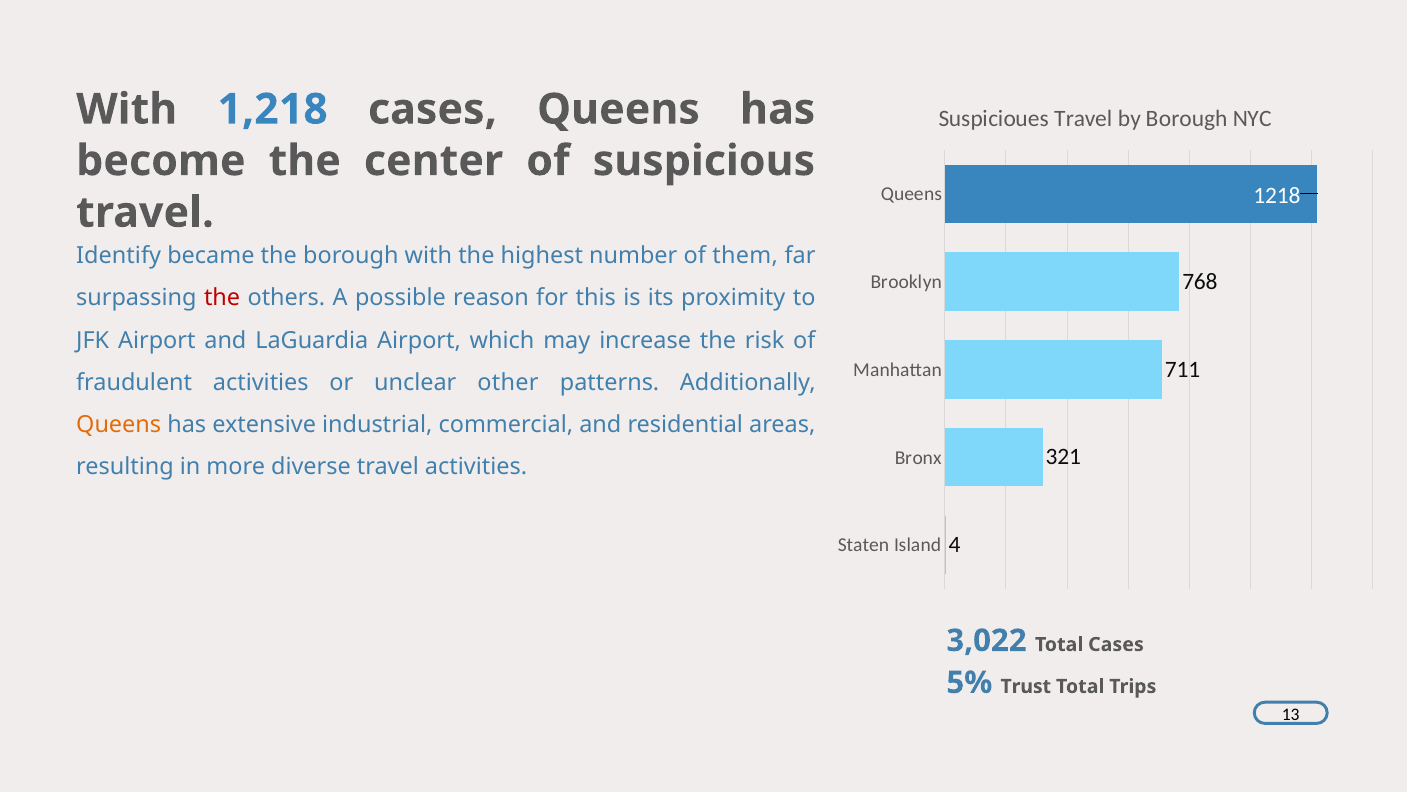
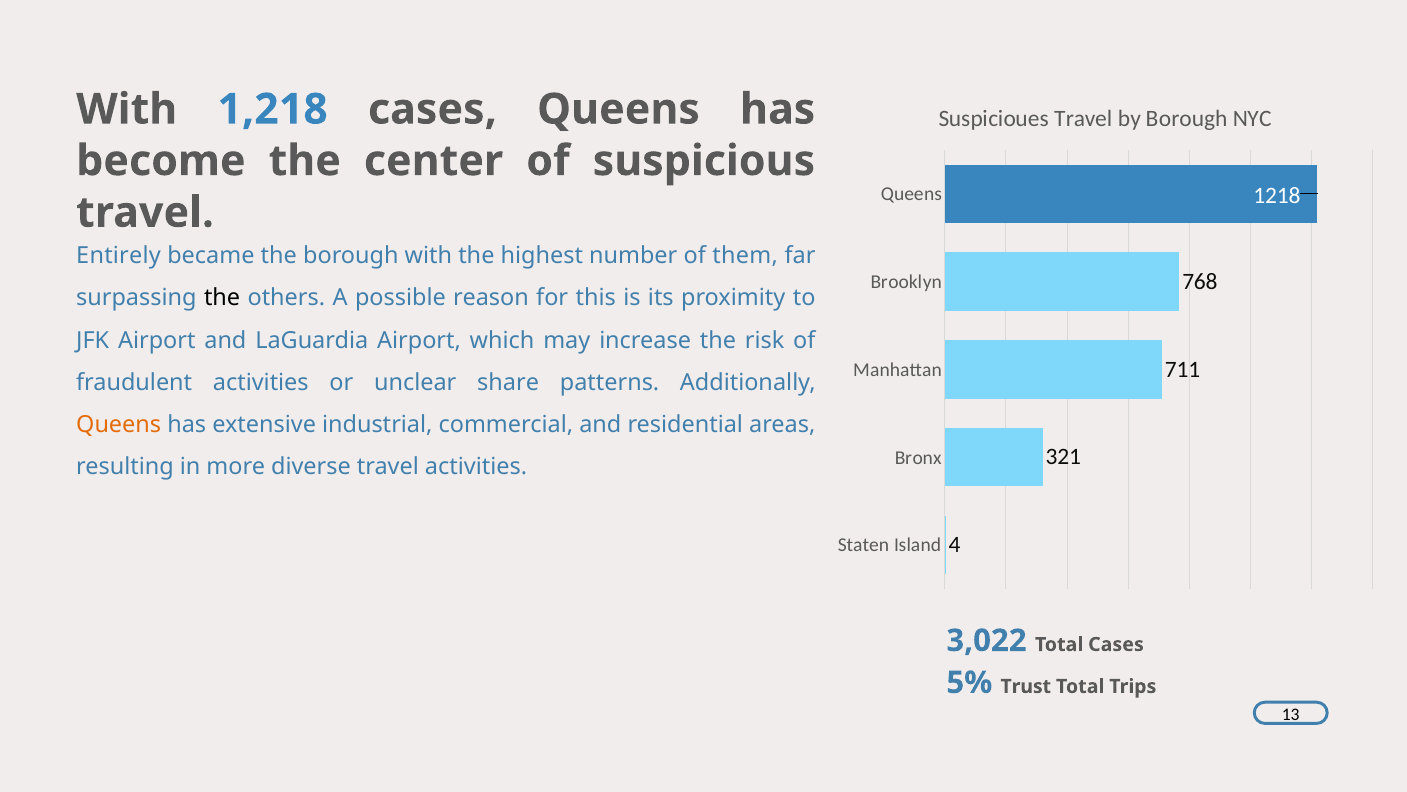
Identify: Identify -> Entirely
the at (222, 298) colour: red -> black
other: other -> share
